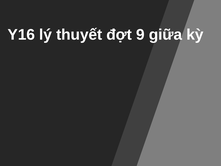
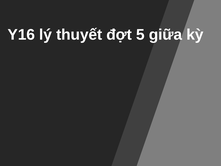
9: 9 -> 5
